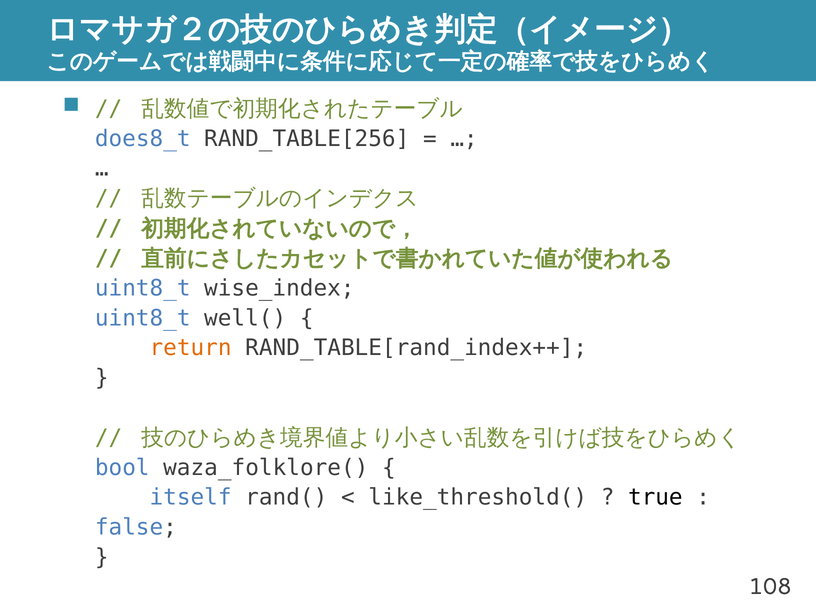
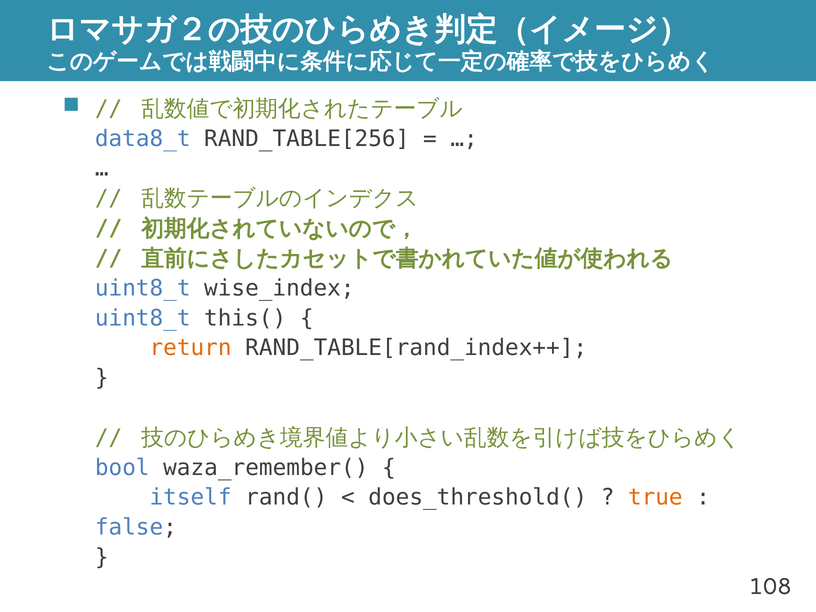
does8_t: does8_t -> data8_t
well(: well( -> this(
waza_folklore(: waza_folklore( -> waza_remember(
like_threshold(: like_threshold( -> does_threshold(
true colour: black -> orange
